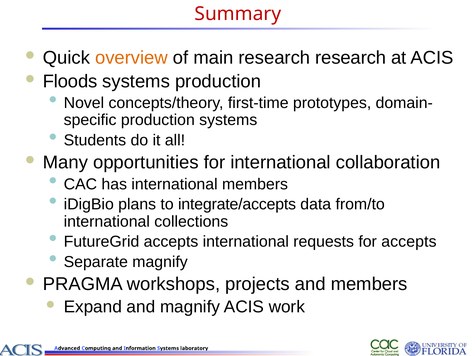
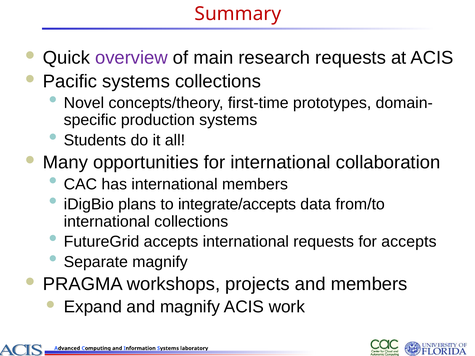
overview colour: orange -> purple
research research: research -> requests
Floods: Floods -> Pacific
systems production: production -> collections
